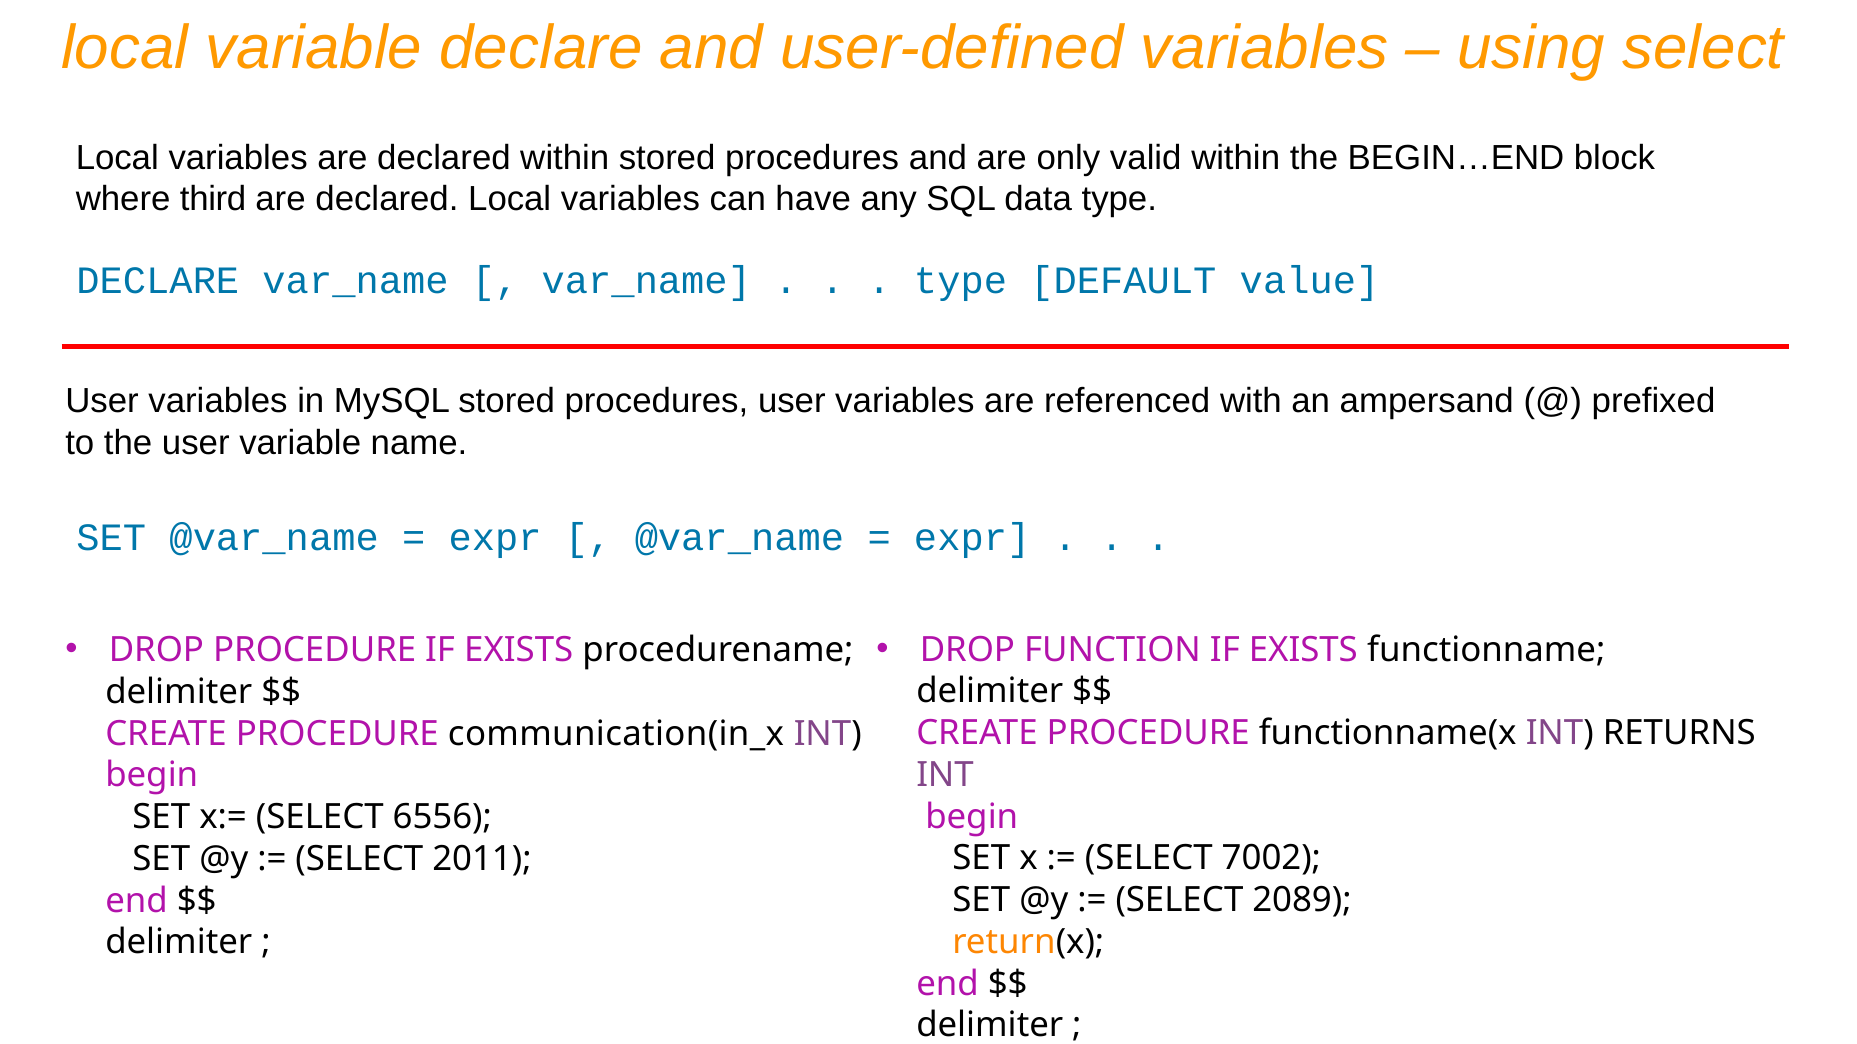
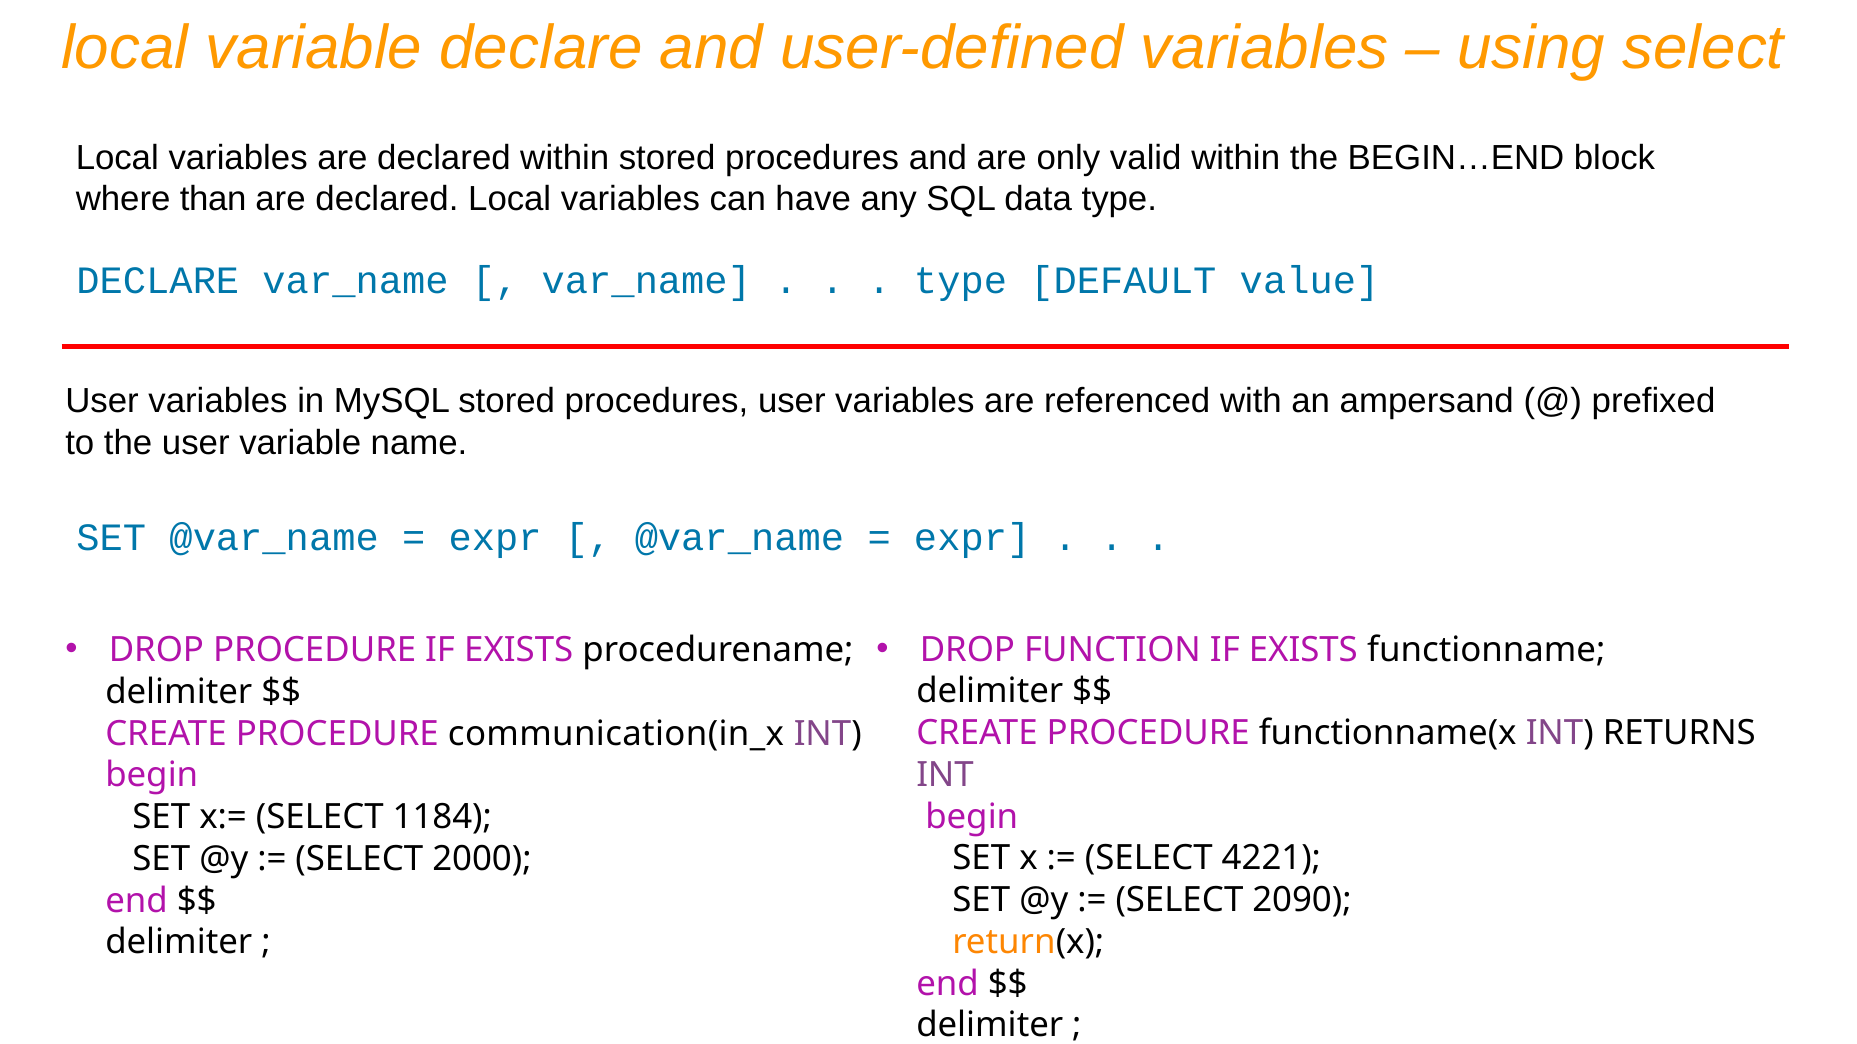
third: third -> than
6556: 6556 -> 1184
7002: 7002 -> 4221
2011: 2011 -> 2000
2089: 2089 -> 2090
